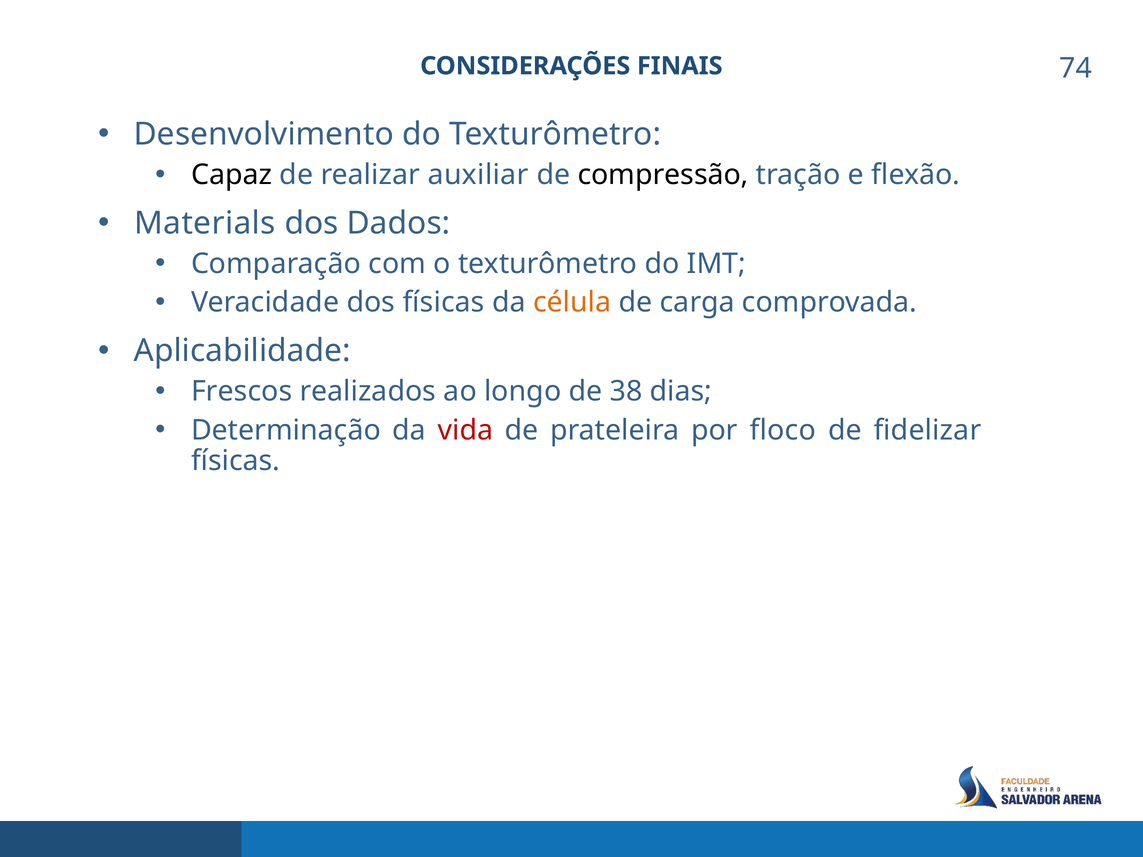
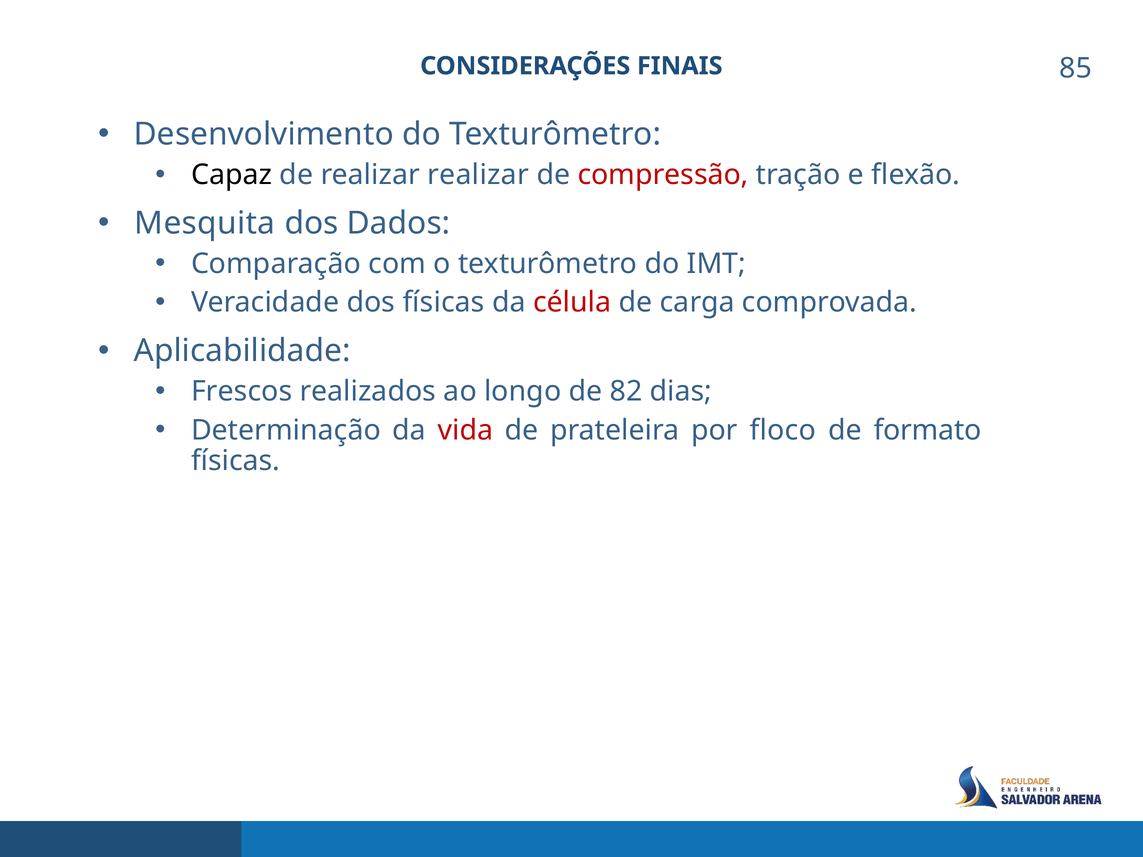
74: 74 -> 85
realizar auxiliar: auxiliar -> realizar
compressão colour: black -> red
Materials: Materials -> Mesquita
célula colour: orange -> red
38: 38 -> 82
fidelizar: fidelizar -> formato
